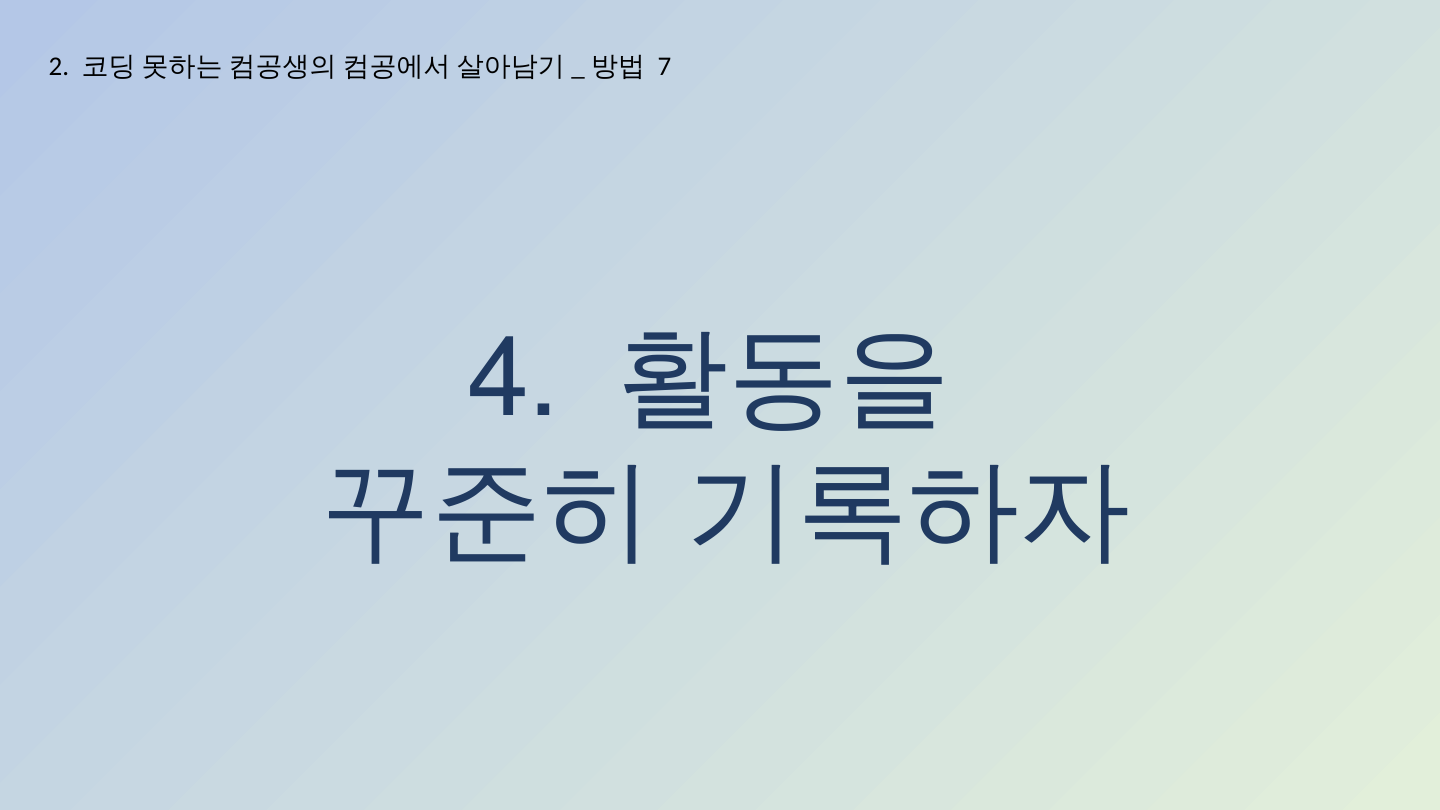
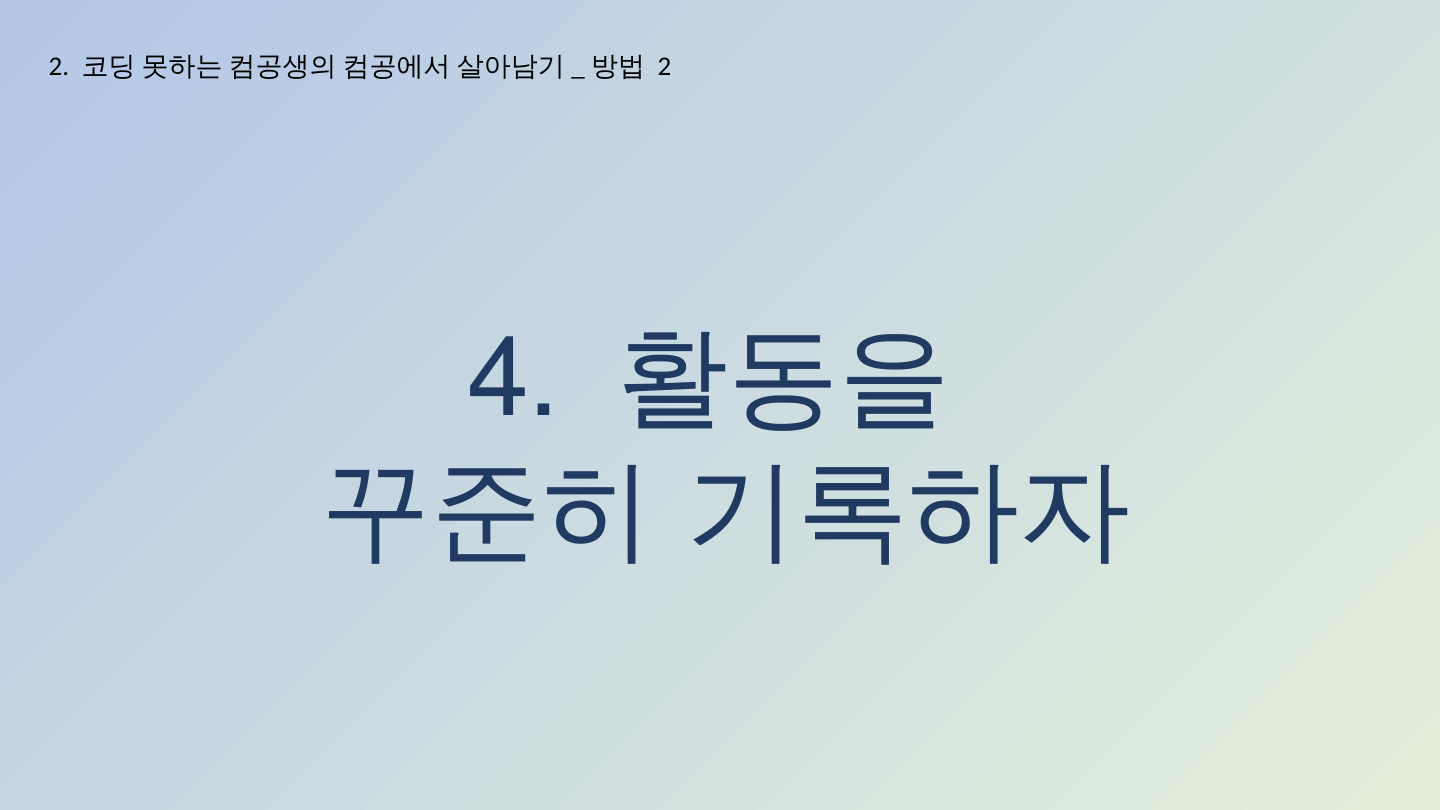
7 at (664, 66): 7 -> 2
